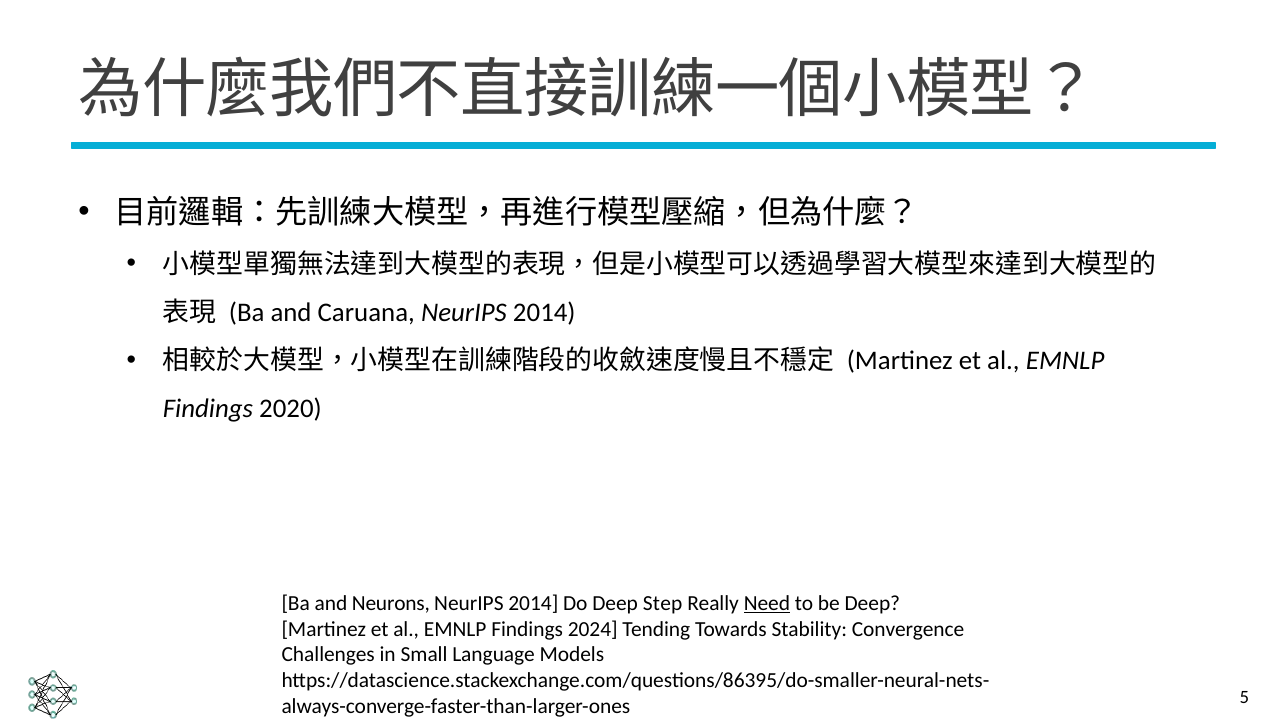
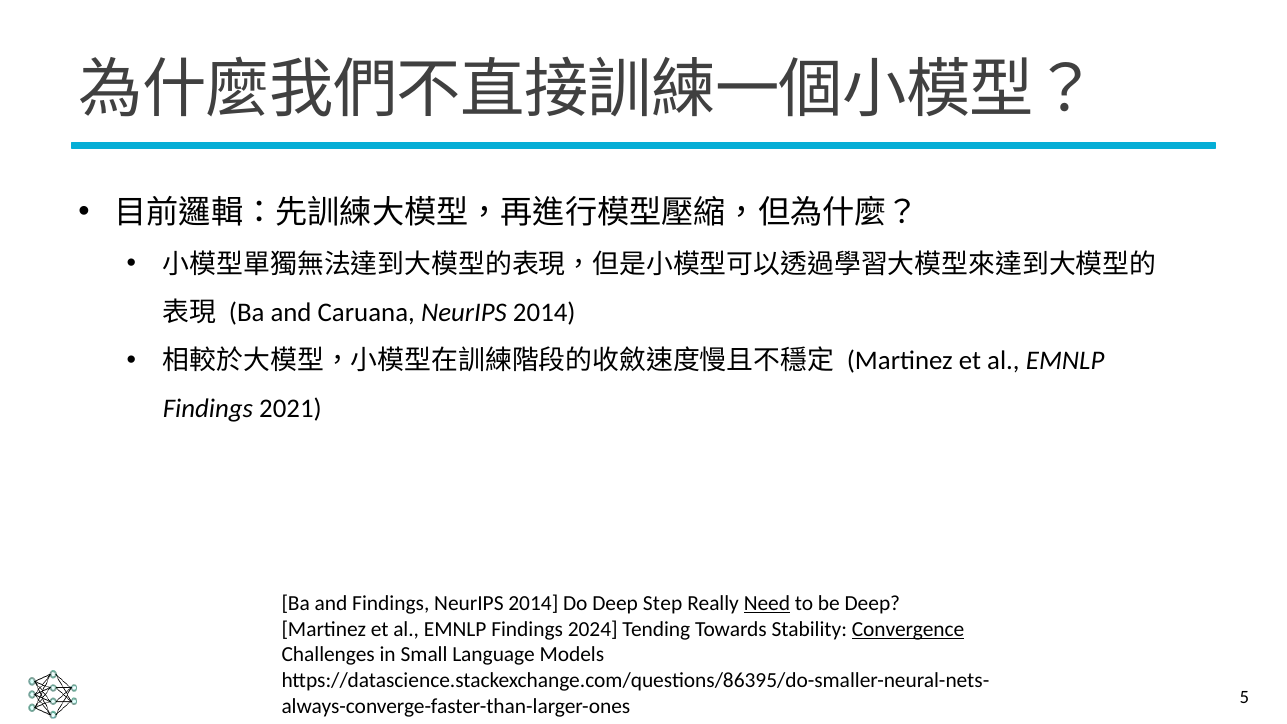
2020: 2020 -> 2021
and Neurons: Neurons -> Findings
Convergence underline: none -> present
